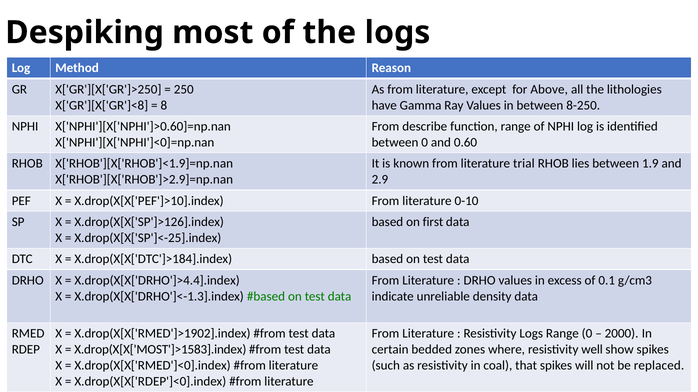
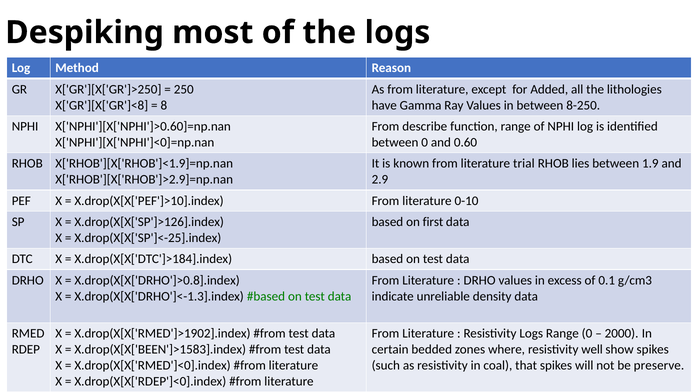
Above: Above -> Added
X.drop(X[X['DRHO']>4.4].index: X.drop(X[X['DRHO']>4.4].index -> X.drop(X[X['DRHO']>0.8].index
X.drop(X[X['MOST']>1583].index: X.drop(X[X['MOST']>1583].index -> X.drop(X[X['BEEN']>1583].index
replaced: replaced -> preserve
